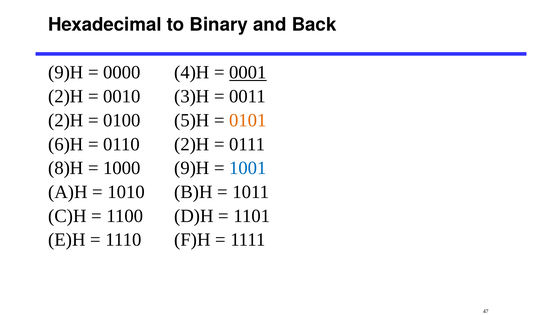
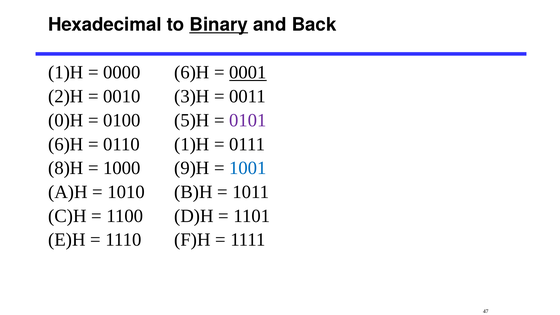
Binary underline: none -> present
9)H at (66, 72): 9)H -> 1)H
0000 4)H: 4)H -> 6)H
2)H at (66, 120): 2)H -> 0)H
0101 colour: orange -> purple
0110 2)H: 2)H -> 1)H
